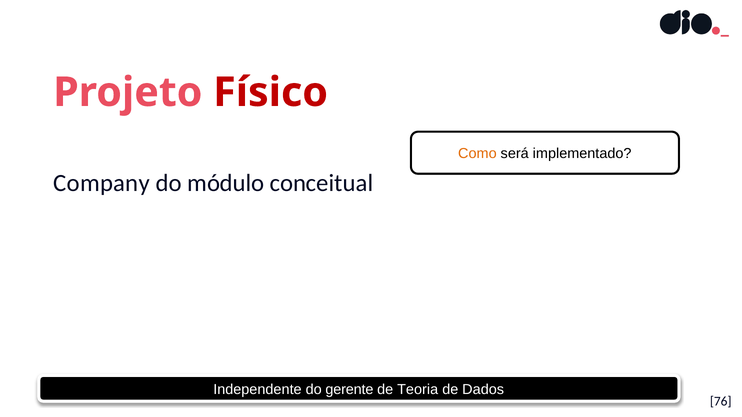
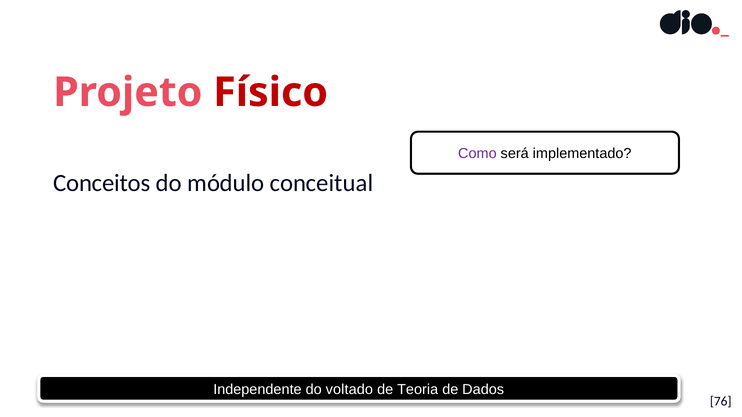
Como colour: orange -> purple
Company: Company -> Conceitos
gerente: gerente -> voltado
